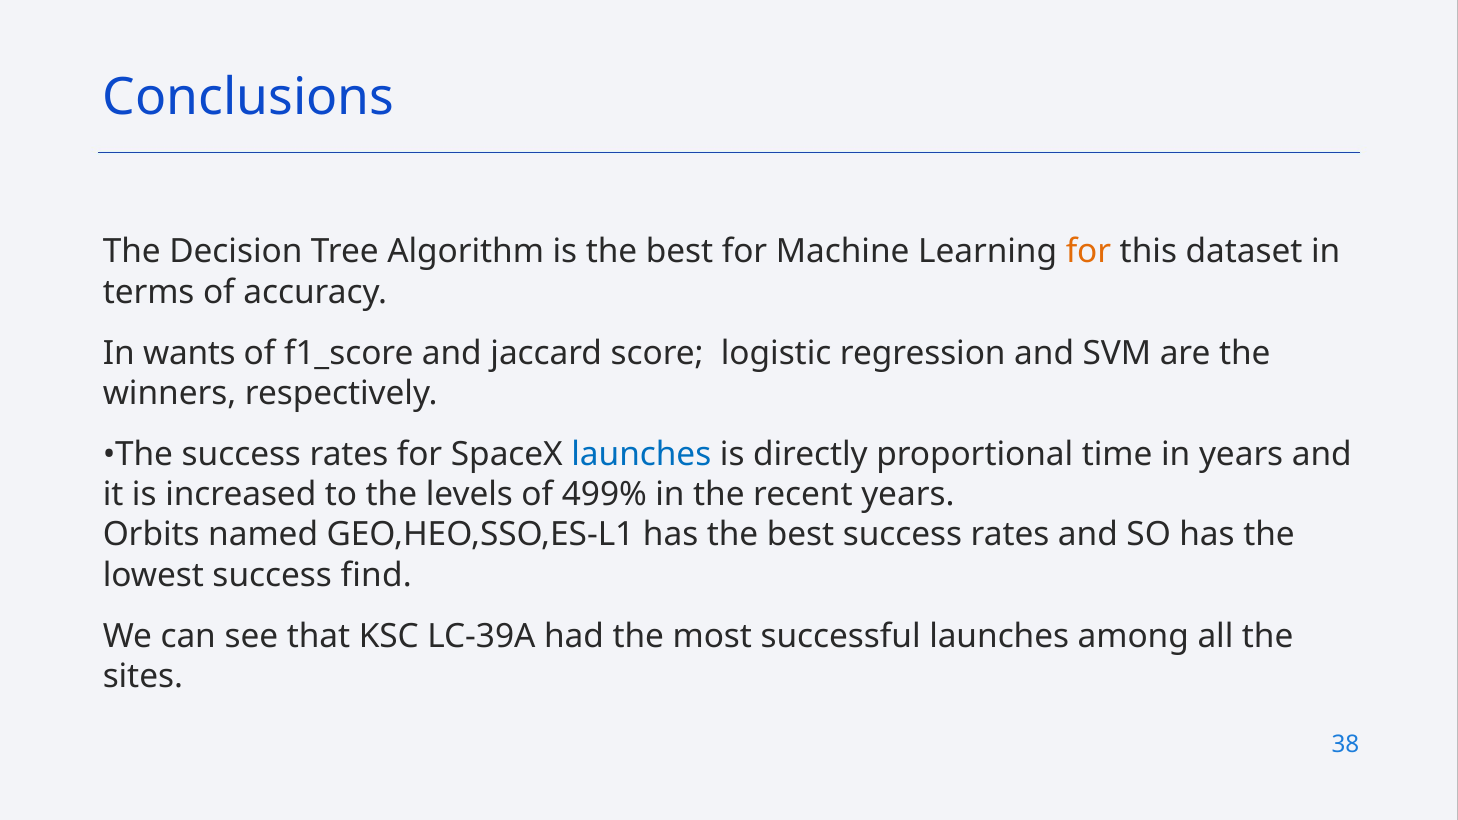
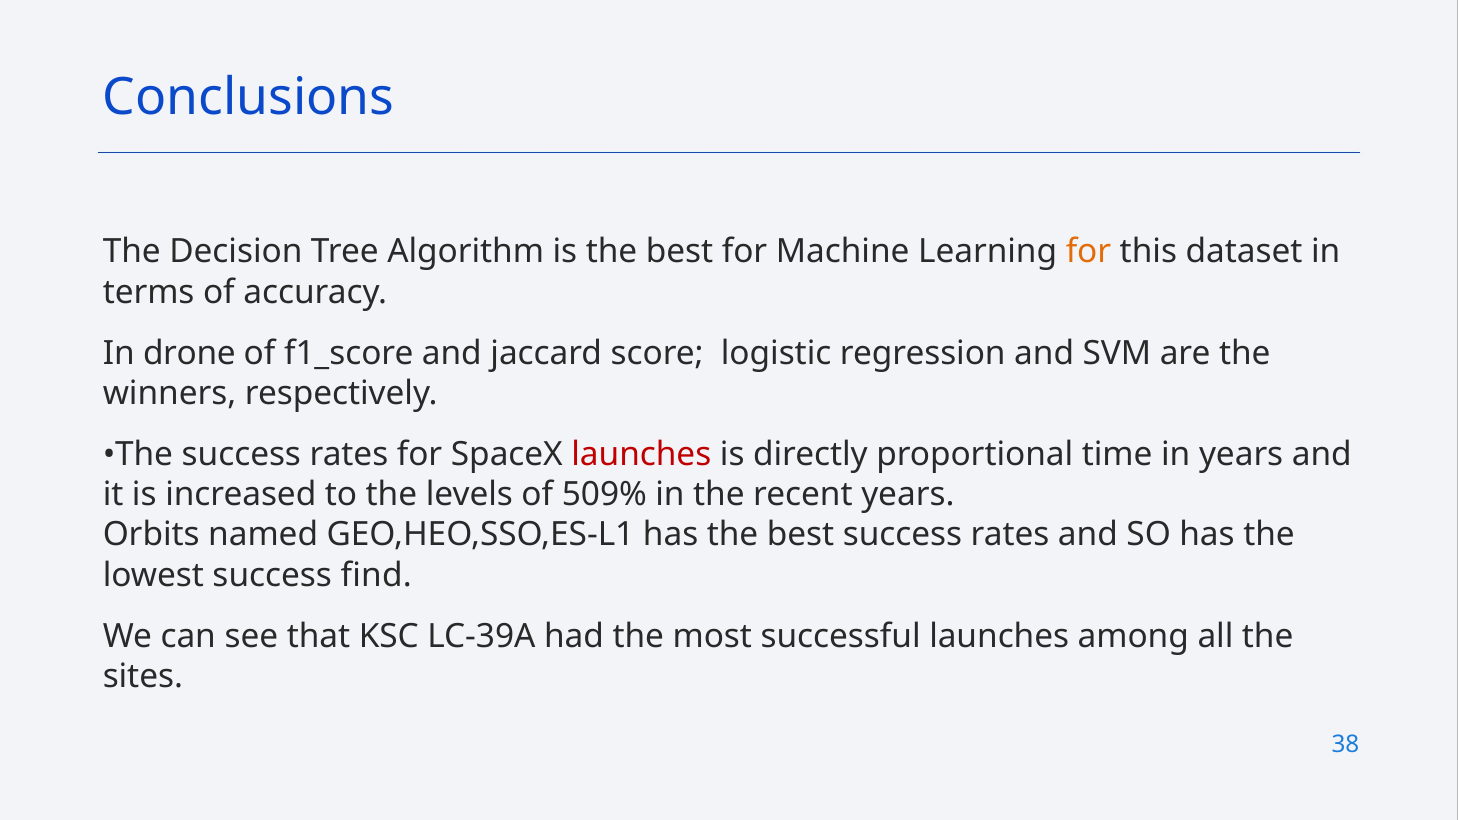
wants: wants -> drone
launches at (641, 455) colour: blue -> red
499%: 499% -> 509%
